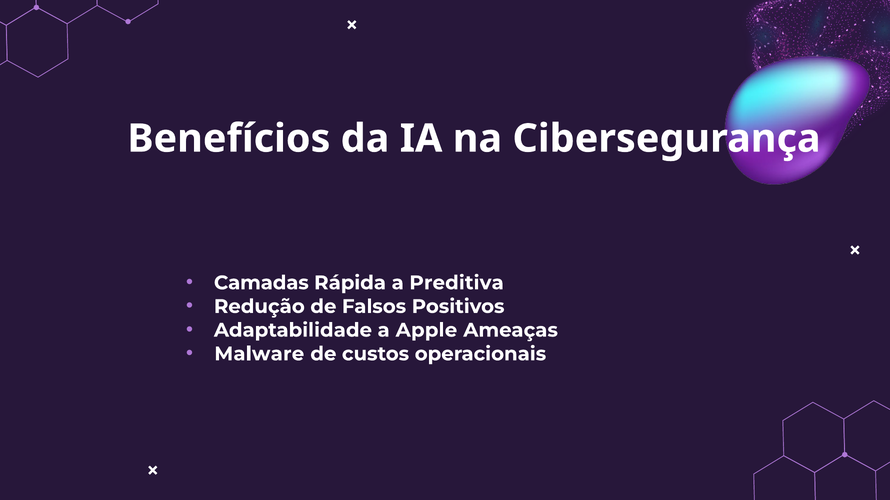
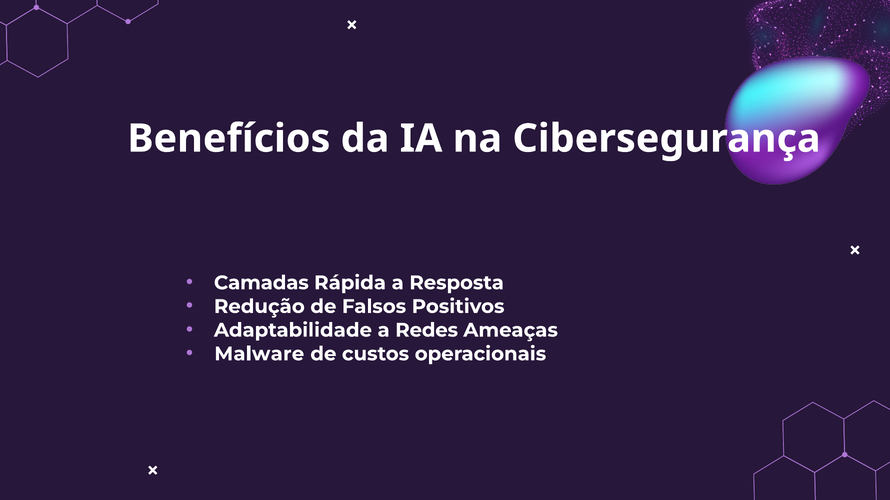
Preditiva: Preditiva -> Resposta
Apple: Apple -> Redes
